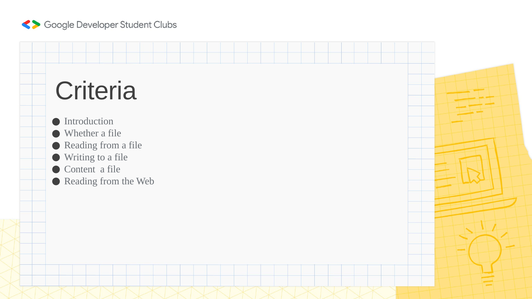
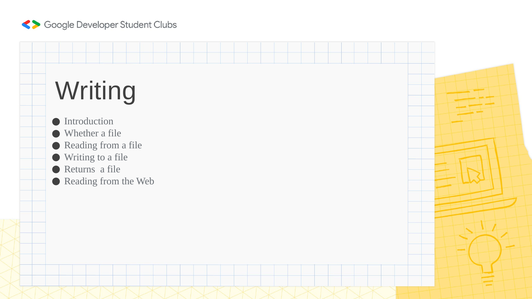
Criteria at (96, 91): Criteria -> Writing
Content: Content -> Returns
